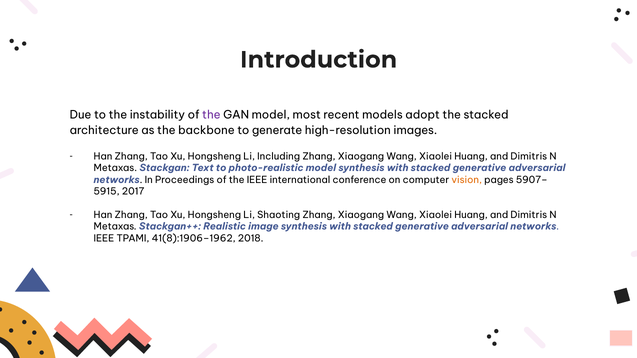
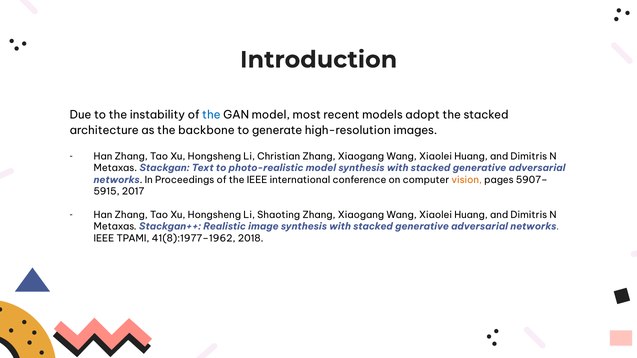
the at (211, 115) colour: purple -> blue
Including: Including -> Christian
41(8):1906–1962: 41(8):1906–1962 -> 41(8):1977–1962
